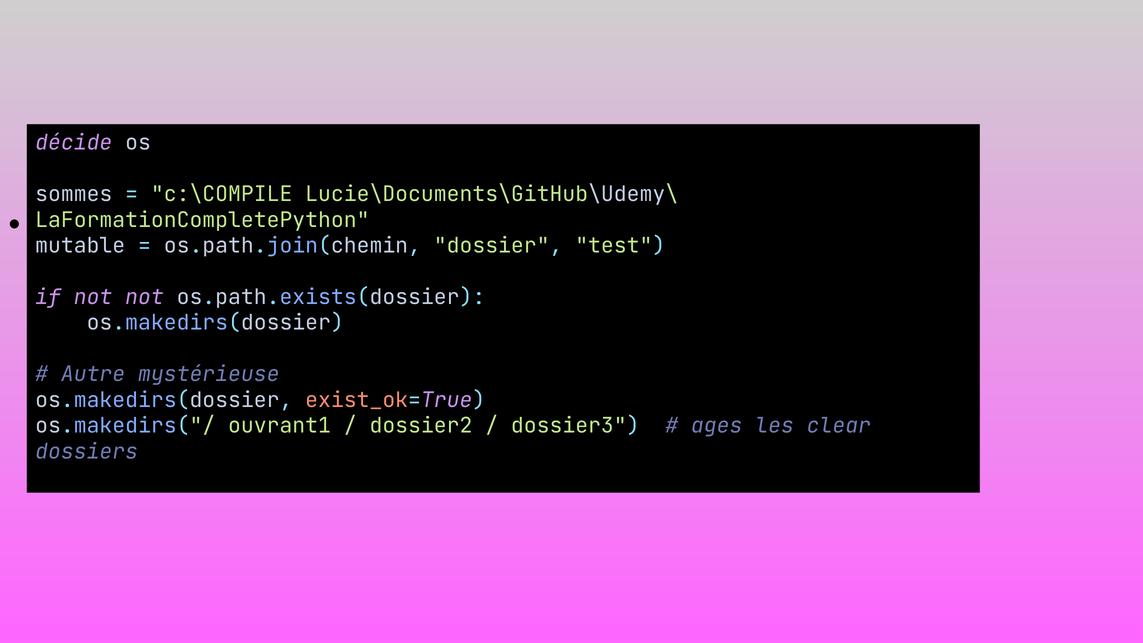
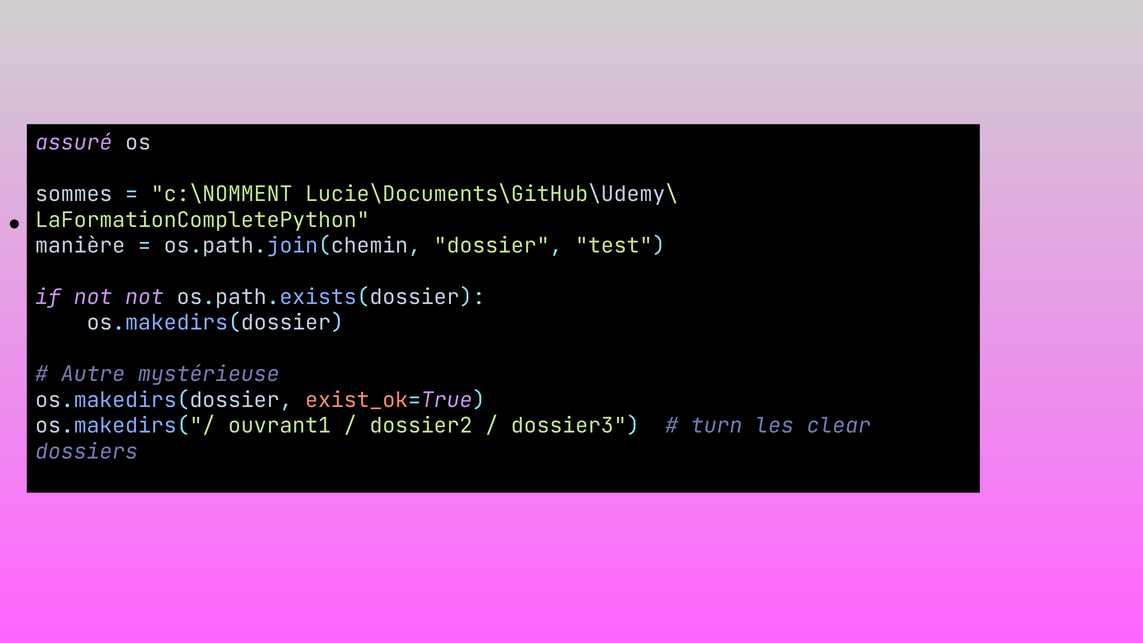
décide: décide -> assuré
c:\COMPILE: c:\COMPILE -> c:\NOMMENT
mutable: mutable -> manière
ages: ages -> turn
